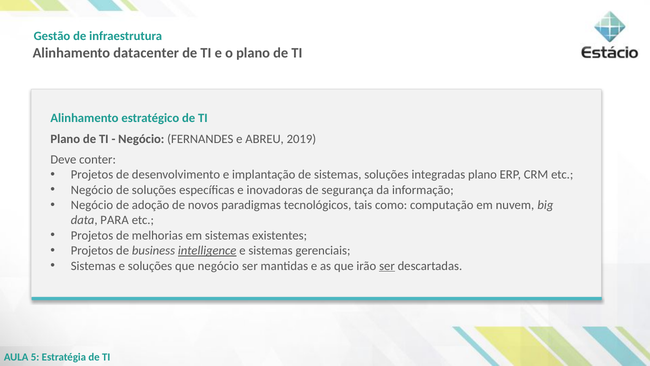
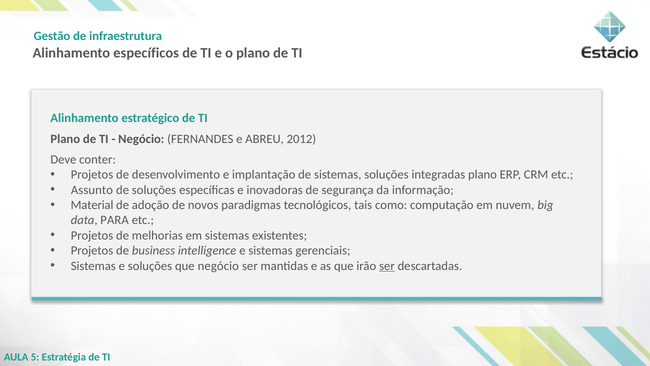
datacenter: datacenter -> específicos
2019: 2019 -> 2012
Negócio at (92, 190): Negócio -> Assunto
Negócio at (92, 205): Negócio -> Material
intelligence underline: present -> none
